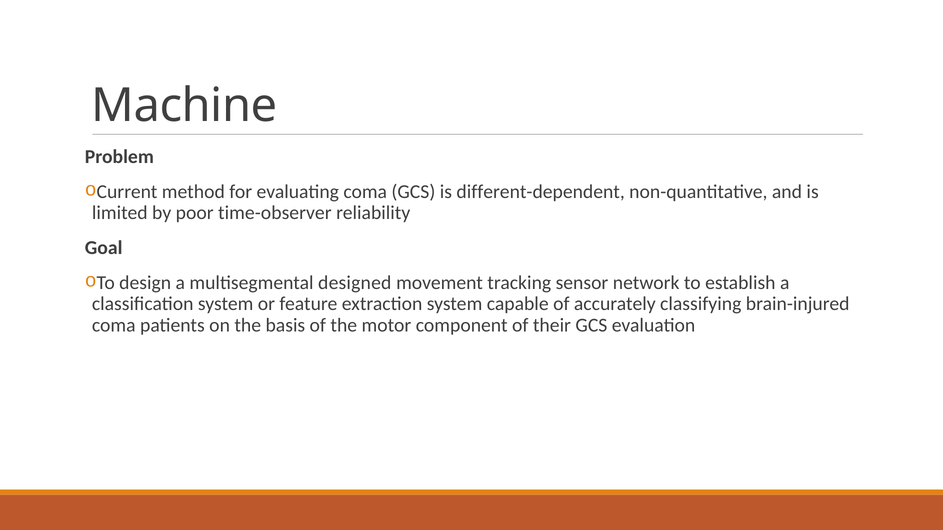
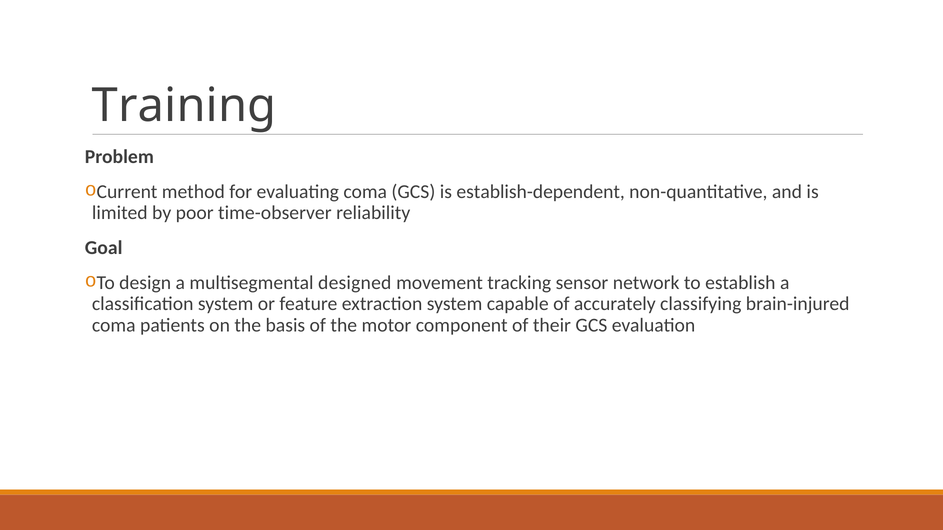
Machine: Machine -> Training
different-dependent: different-dependent -> establish-dependent
